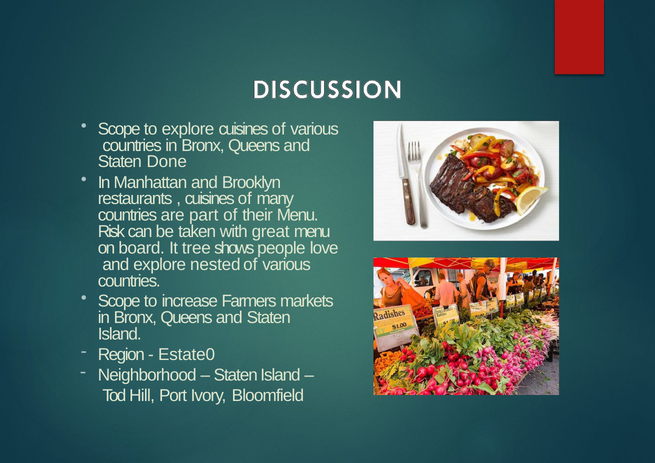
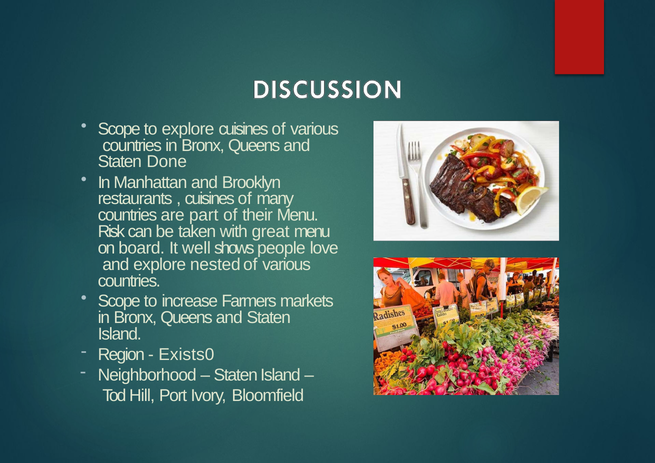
tree: tree -> well
Estate0: Estate0 -> Exists0
